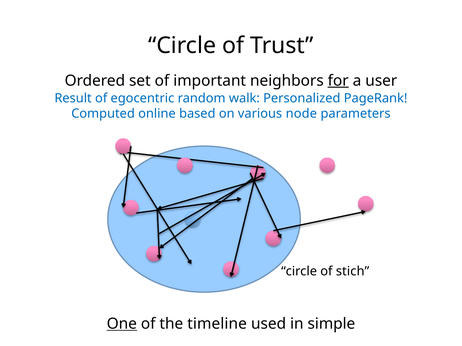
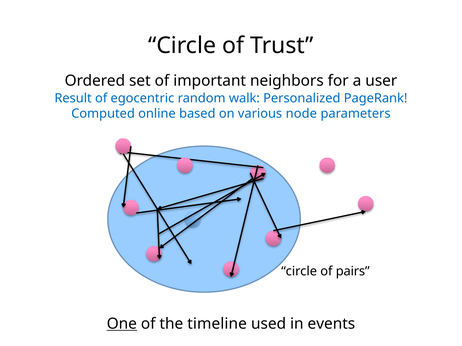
for underline: present -> none
stich: stich -> pairs
simple: simple -> events
